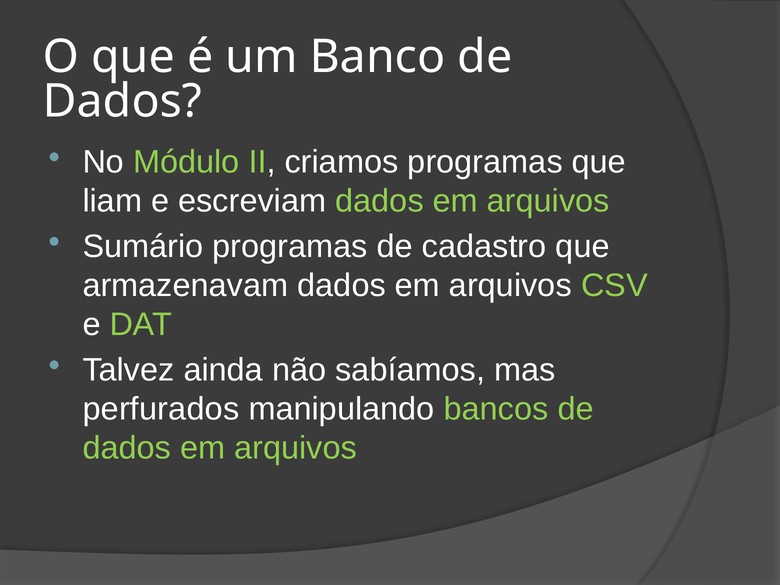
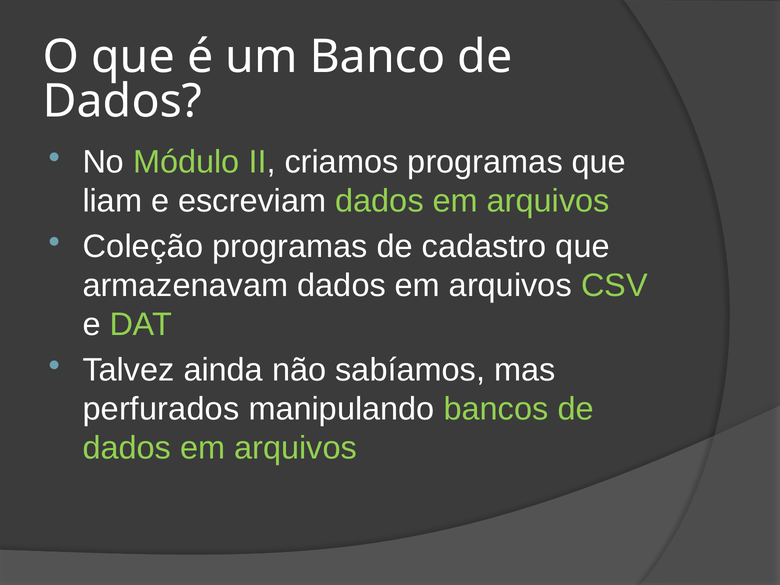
Sumário: Sumário -> Coleção
